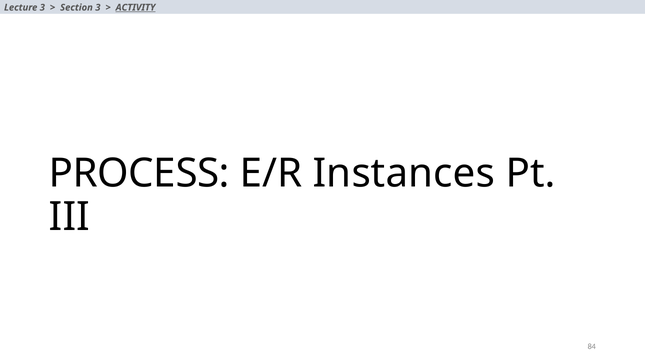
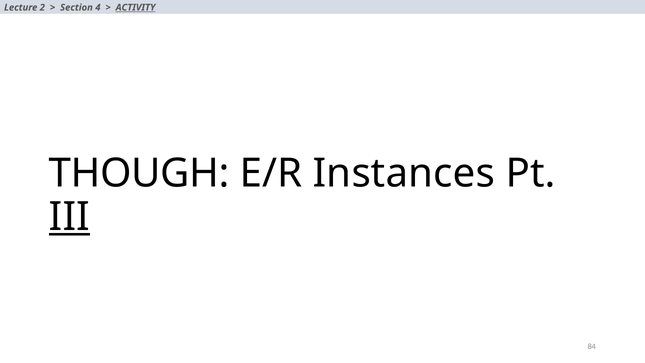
Lecture 3: 3 -> 2
Section 3: 3 -> 4
PROCESS: PROCESS -> THOUGH
III underline: none -> present
